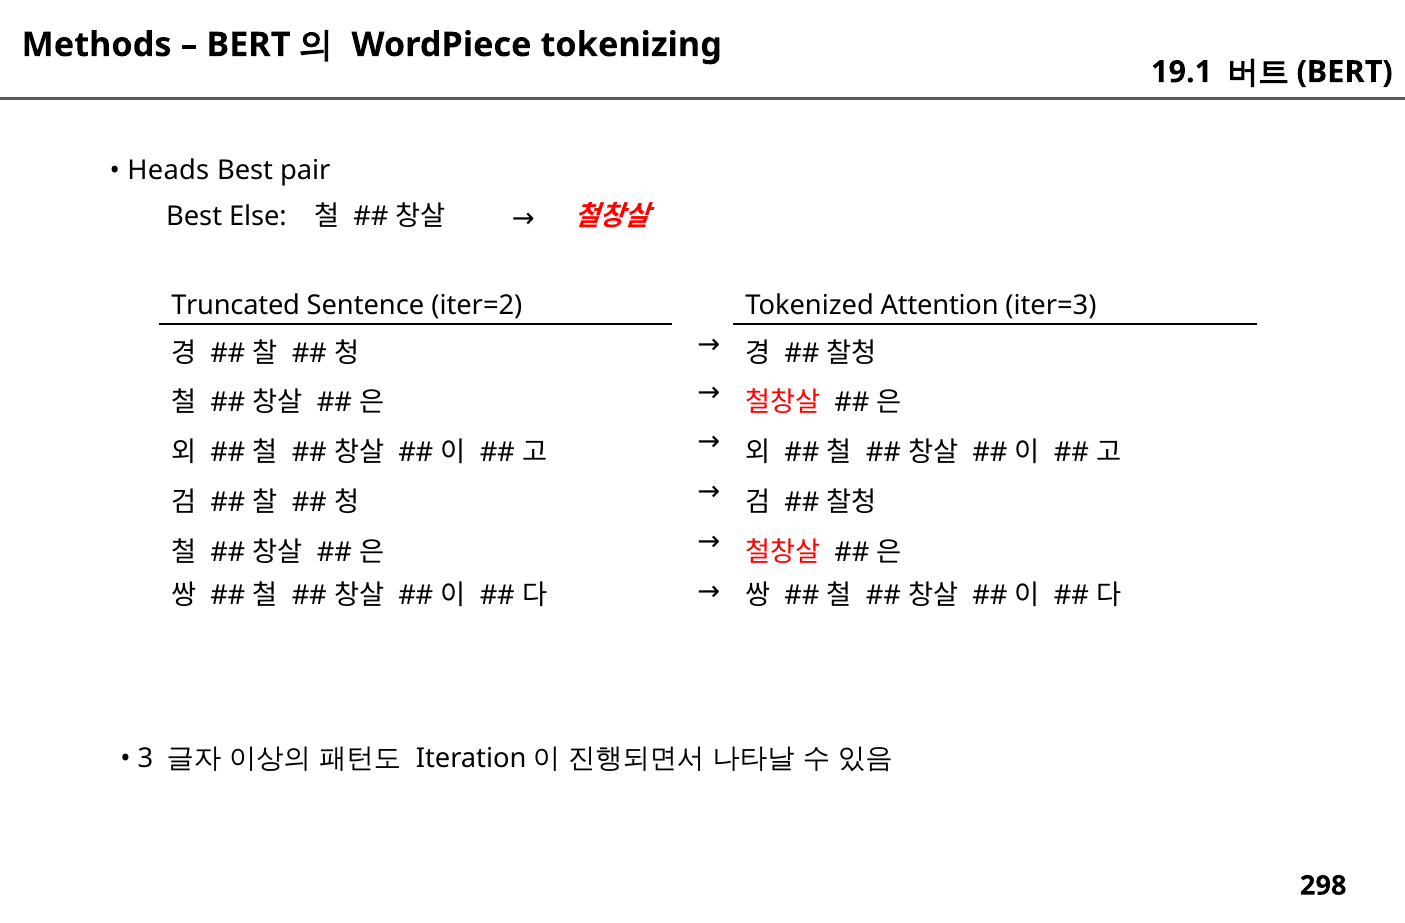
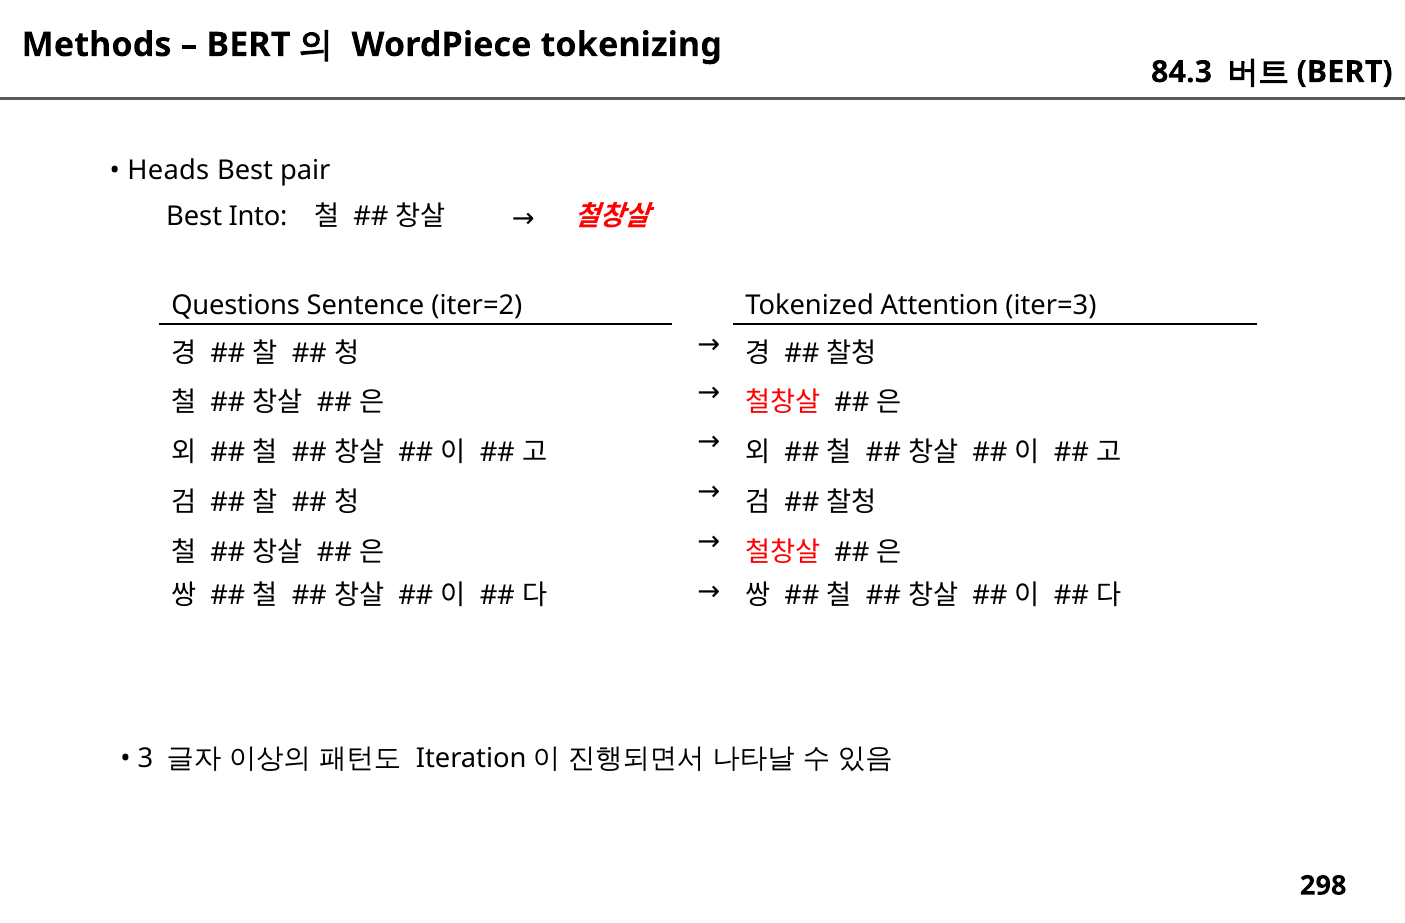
19.1: 19.1 -> 84.3
Else: Else -> Into
Truncated: Truncated -> Questions
